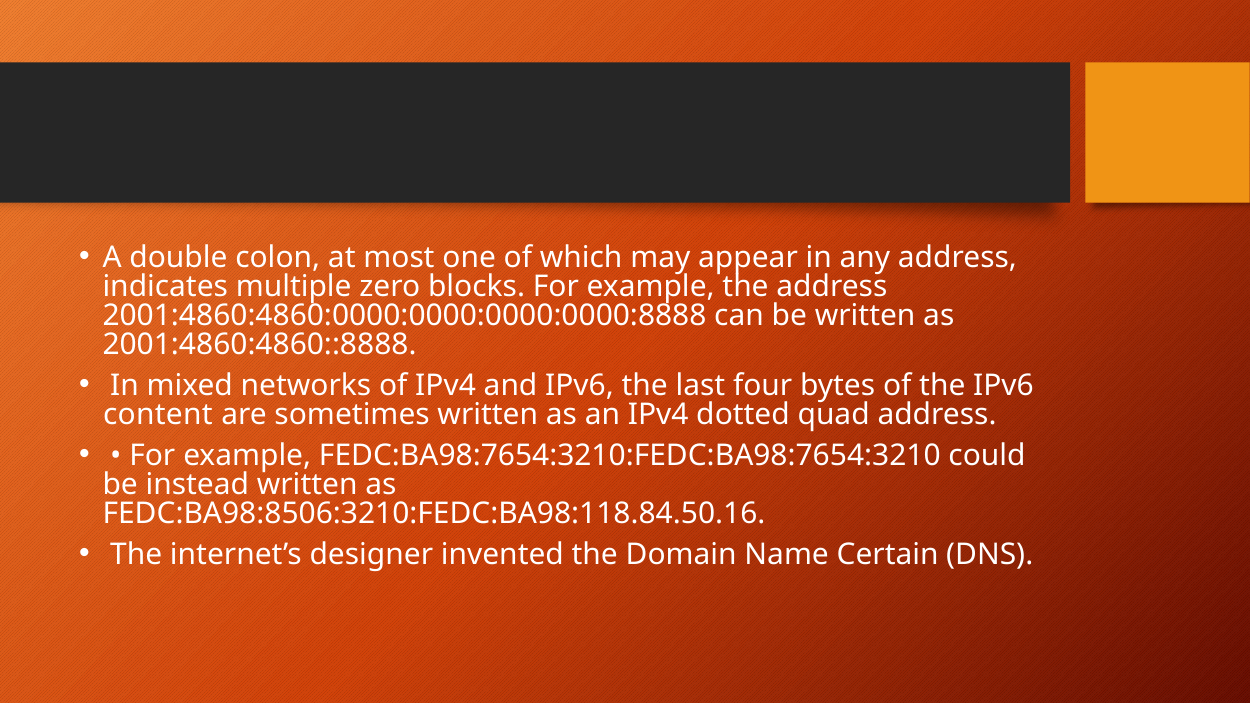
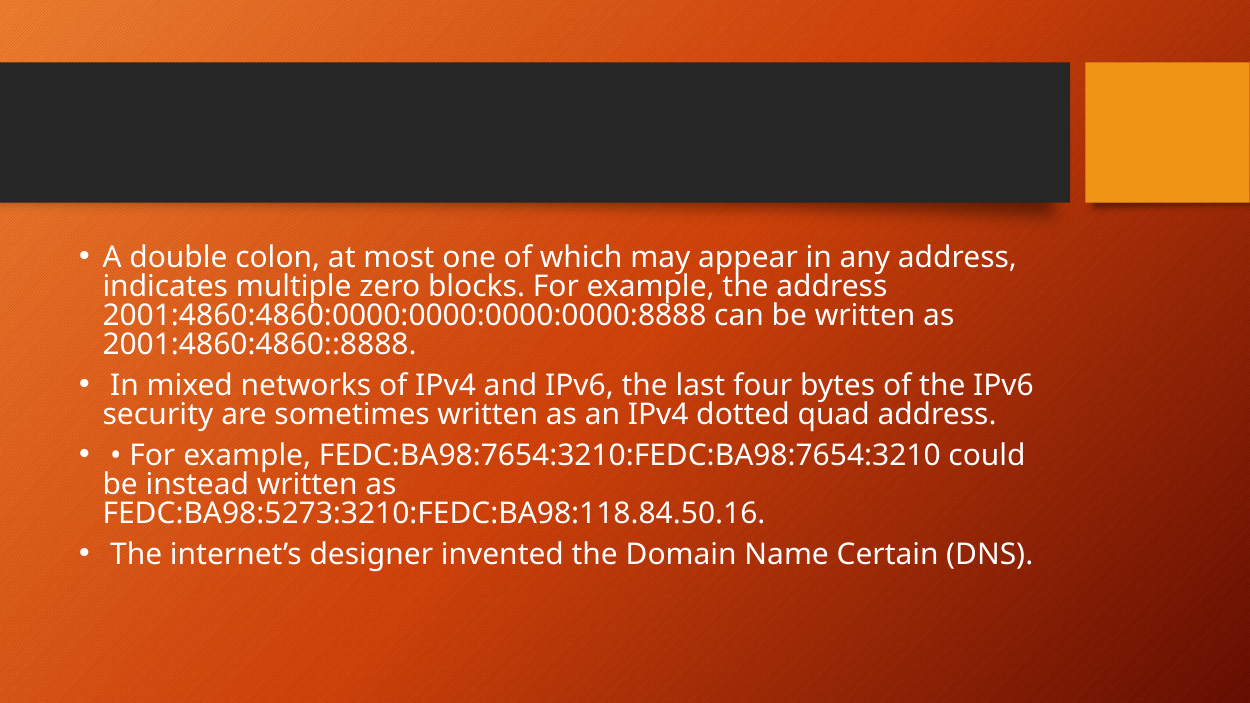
content: content -> security
FEDC:BA98:8506:3210:FEDC:BA98:118.84.50.16: FEDC:BA98:8506:3210:FEDC:BA98:118.84.50.16 -> FEDC:BA98:5273:3210:FEDC:BA98:118.84.50.16
